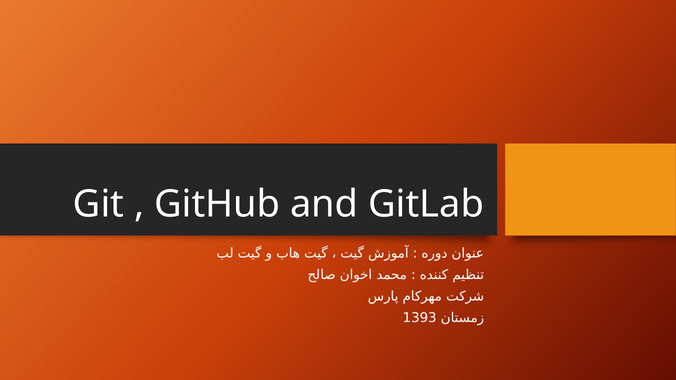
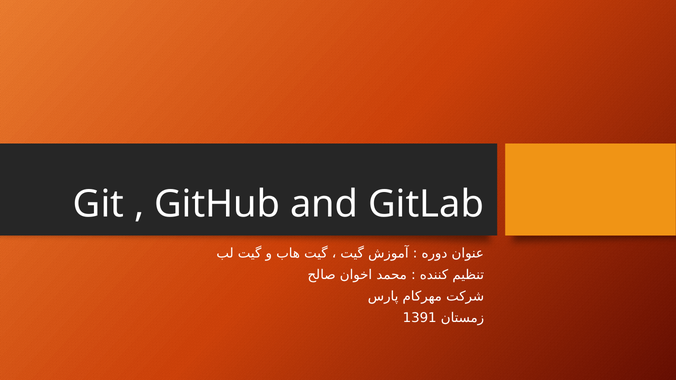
1393: 1393 -> 1391
